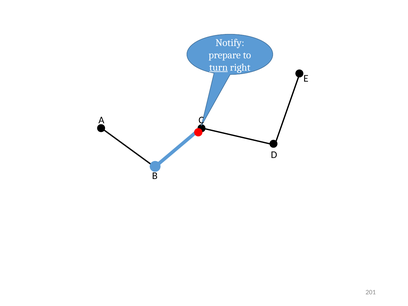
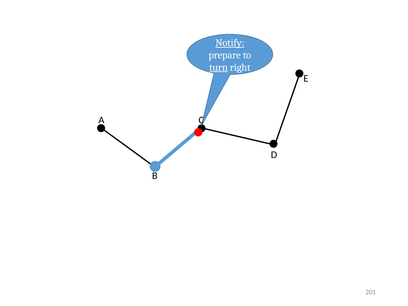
Notify underline: none -> present
